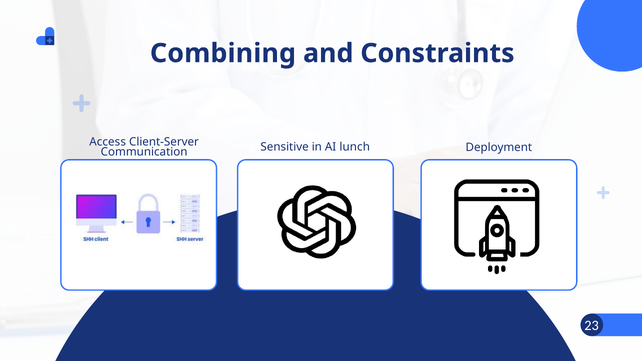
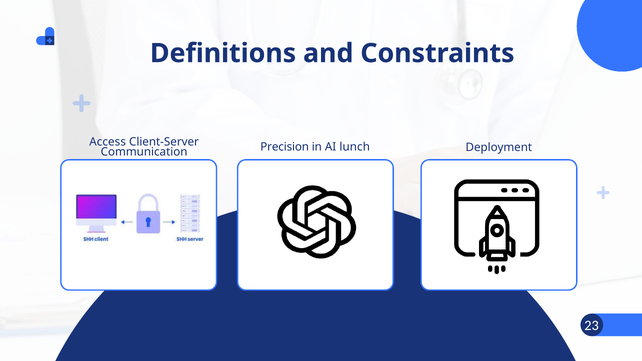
Combining: Combining -> Definitions
Sensitive: Sensitive -> Precision
